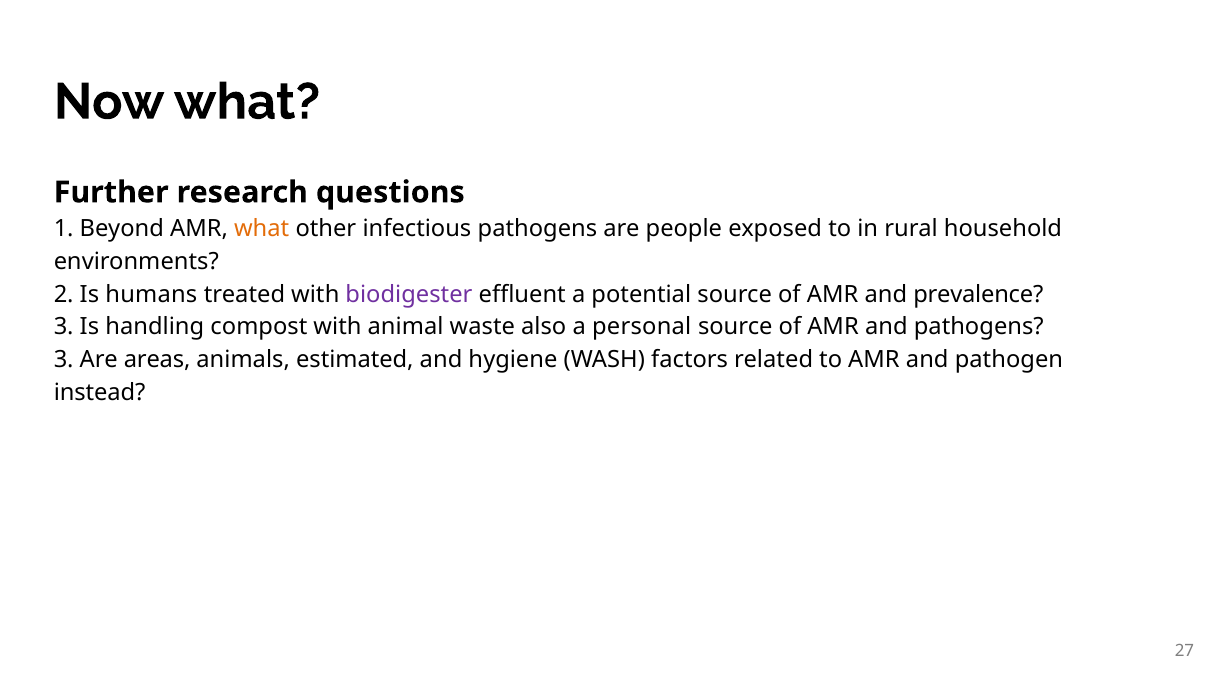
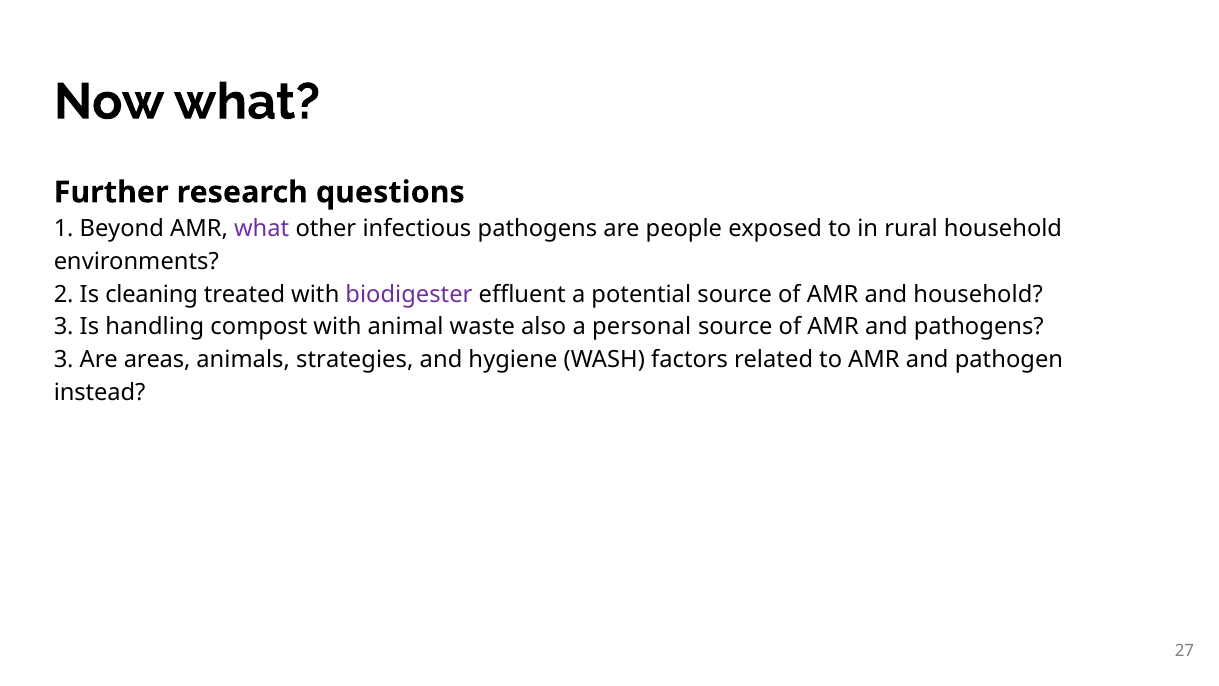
what at (262, 229) colour: orange -> purple
humans: humans -> cleaning
and prevalence: prevalence -> household
estimated: estimated -> strategies
